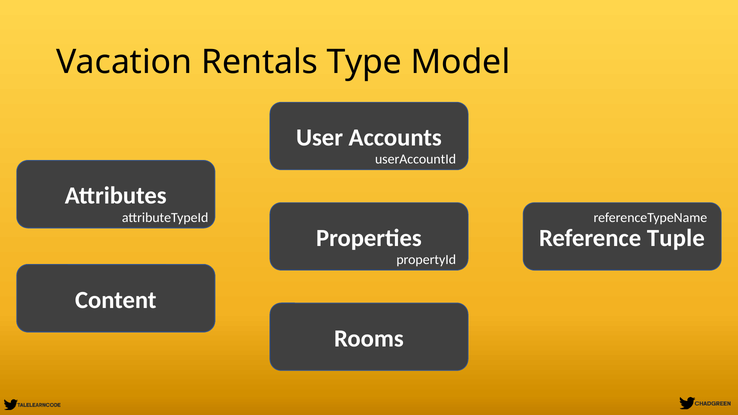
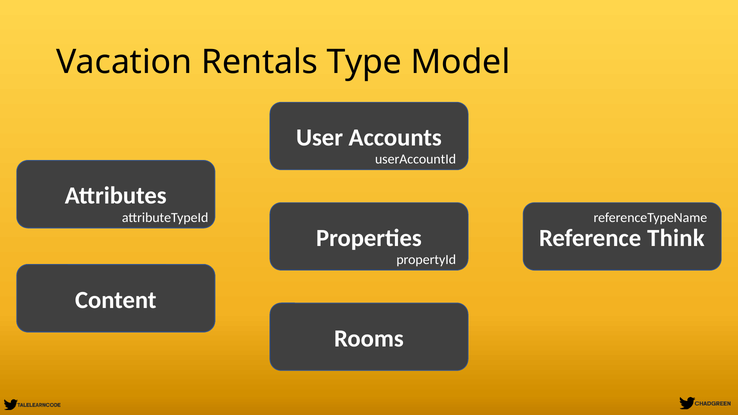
Tuple: Tuple -> Think
